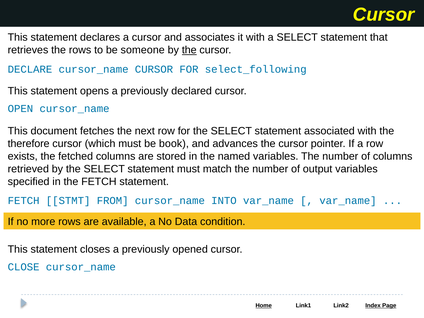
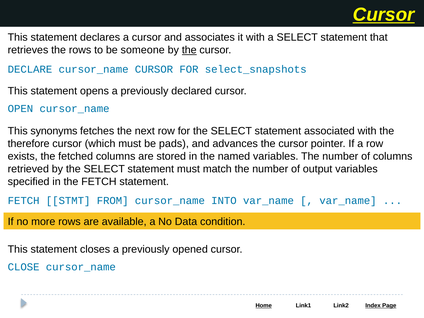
Cursor at (384, 15) underline: none -> present
select_following: select_following -> select_snapshots
document: document -> synonyms
book: book -> pads
